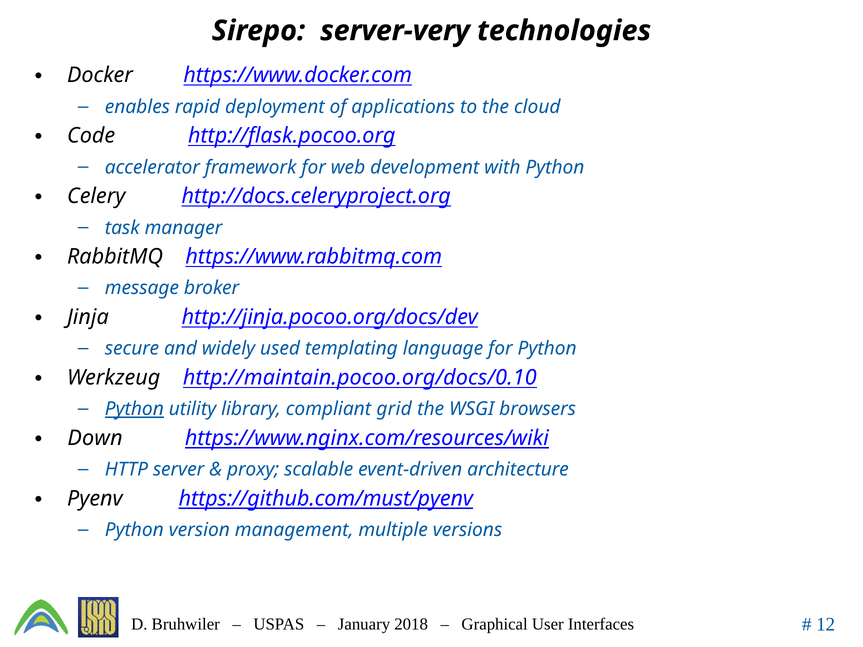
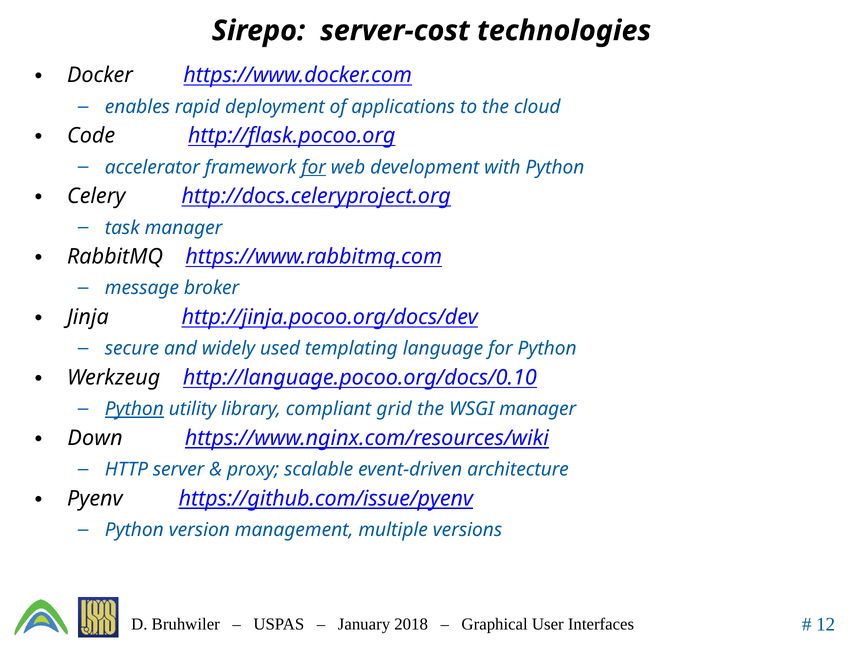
server-very: server-very -> server-cost
for at (314, 167) underline: none -> present
http://maintain.pocoo.org/docs/0.10: http://maintain.pocoo.org/docs/0.10 -> http://language.pocoo.org/docs/0.10
WSGI browsers: browsers -> manager
https://github.com/must/pyenv: https://github.com/must/pyenv -> https://github.com/issue/pyenv
